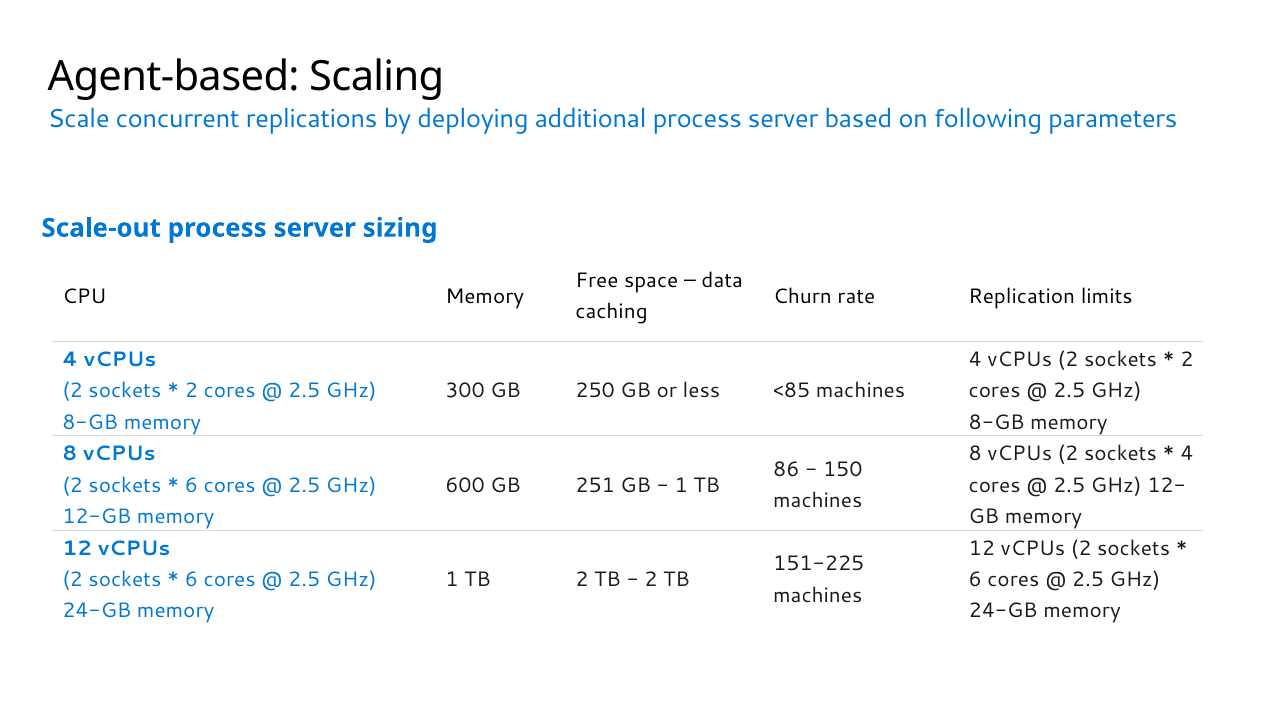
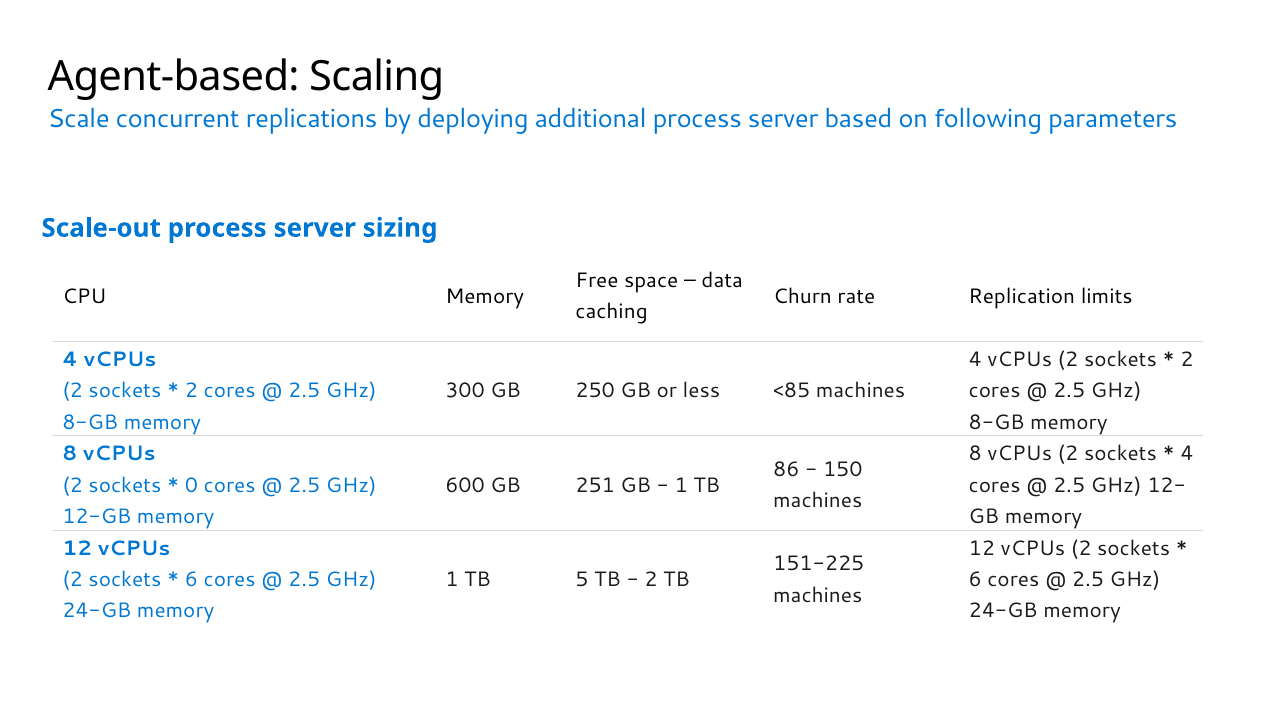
6 at (191, 485): 6 -> 0
TB 2: 2 -> 5
